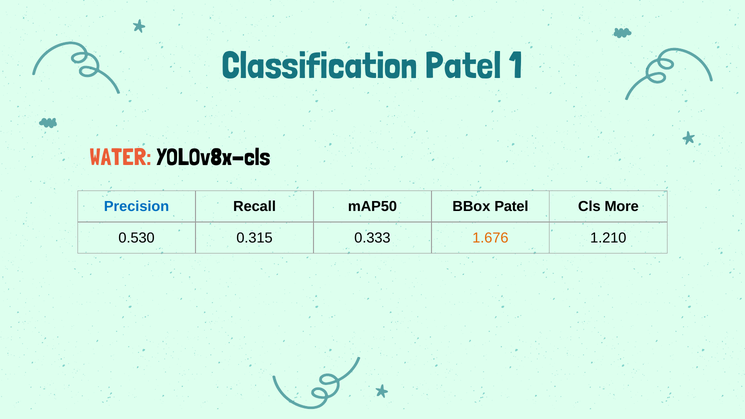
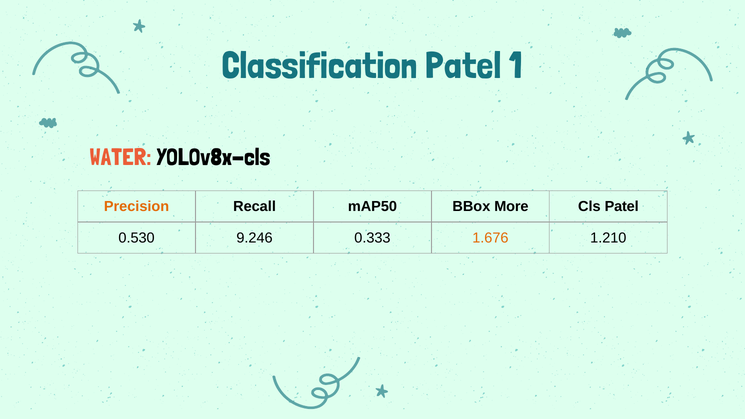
Precision colour: blue -> orange
BBox Patel: Patel -> More
Cls More: More -> Patel
0.315: 0.315 -> 9.246
